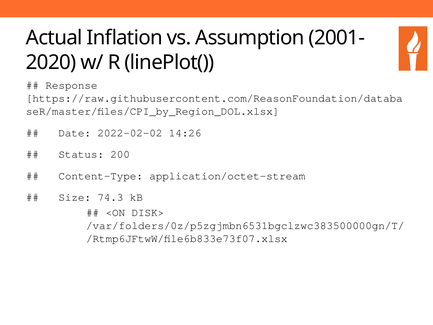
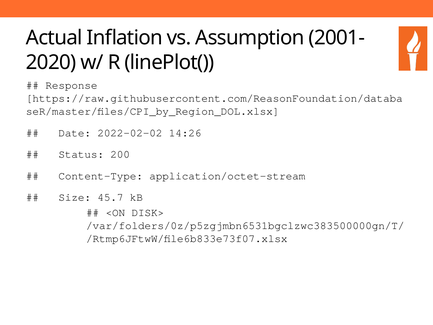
74.3: 74.3 -> 45.7
